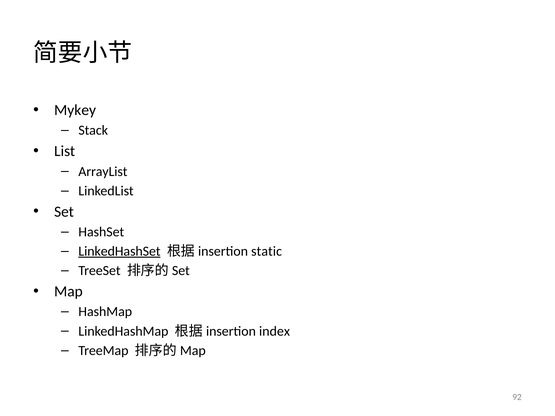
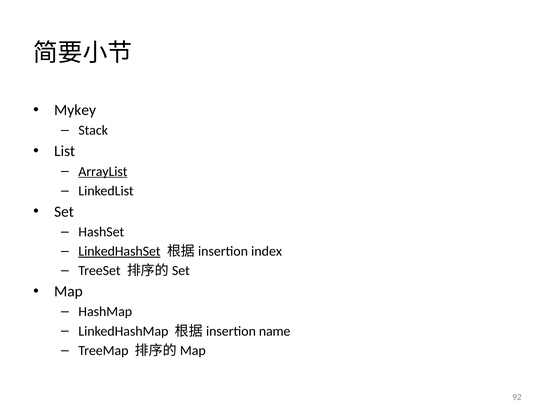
ArrayList underline: none -> present
static: static -> index
index: index -> name
